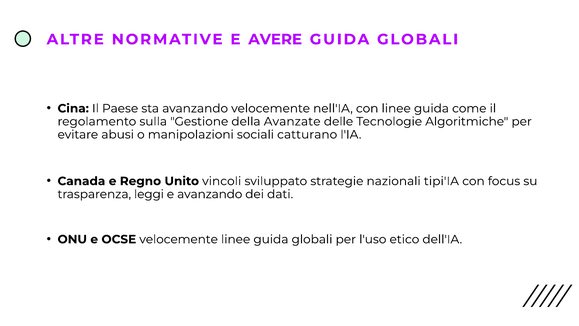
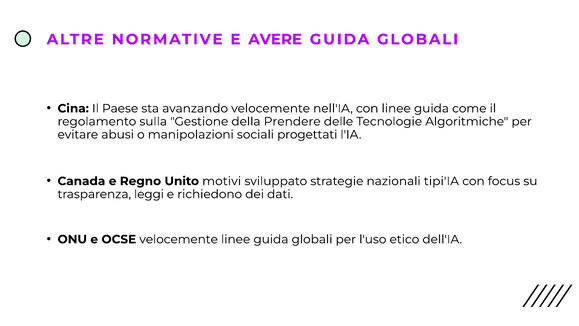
Avanzate: Avanzate -> Prendere
catturano: catturano -> progettati
vincoli: vincoli -> motivi
e avanzando: avanzando -> richiedono
